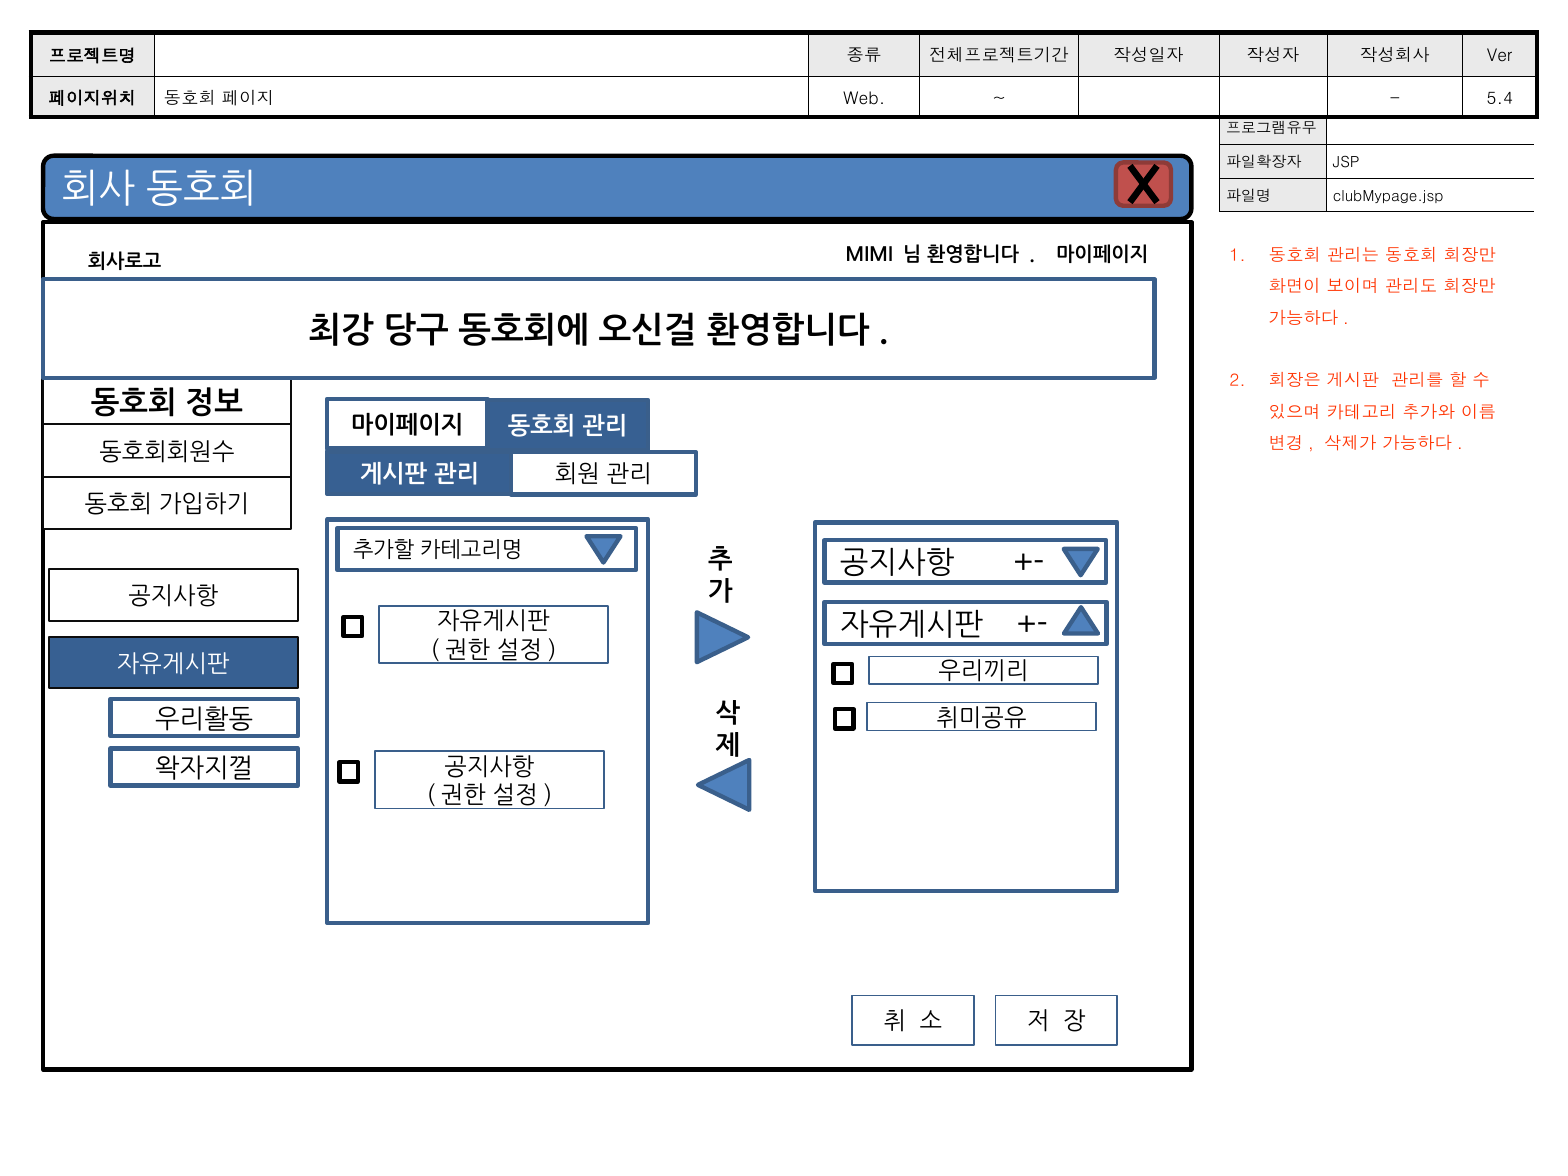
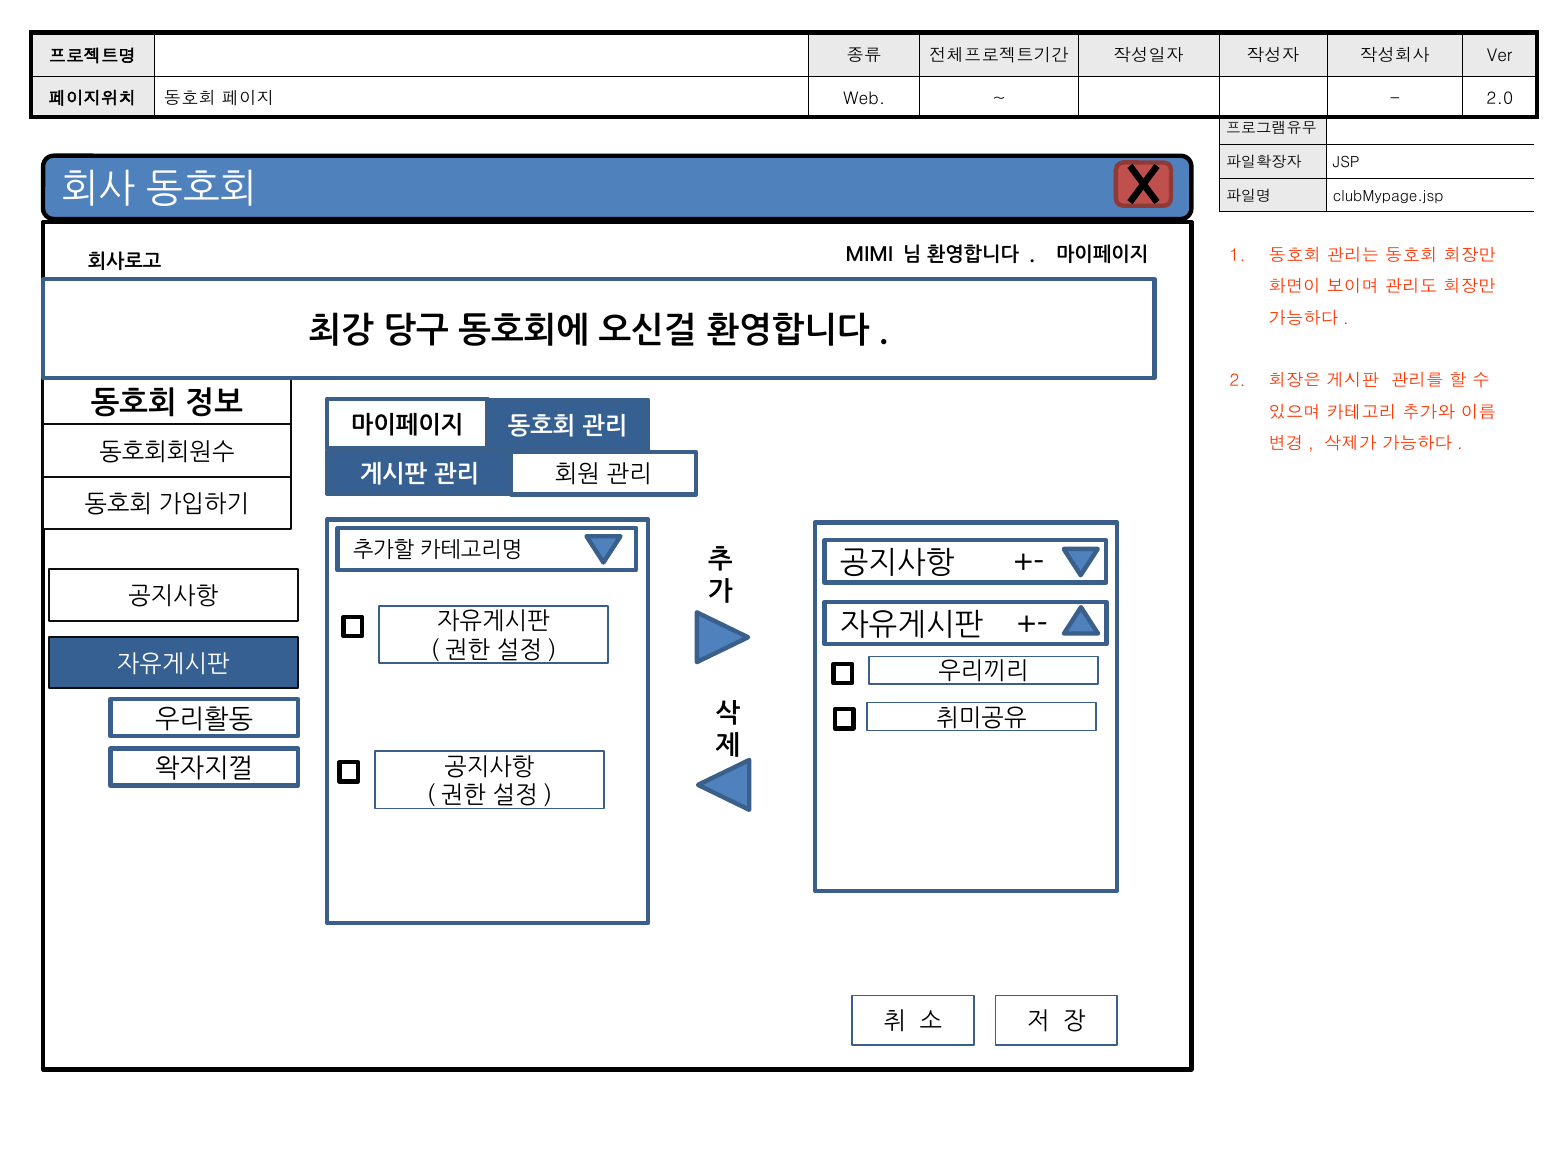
5.4: 5.4 -> 2.0
